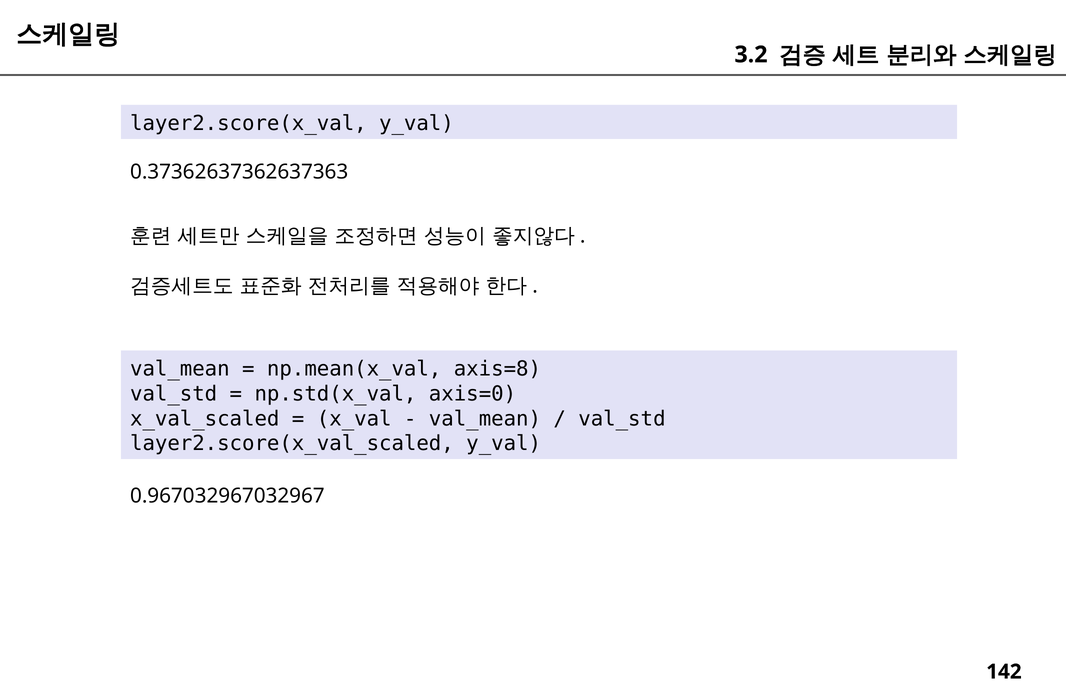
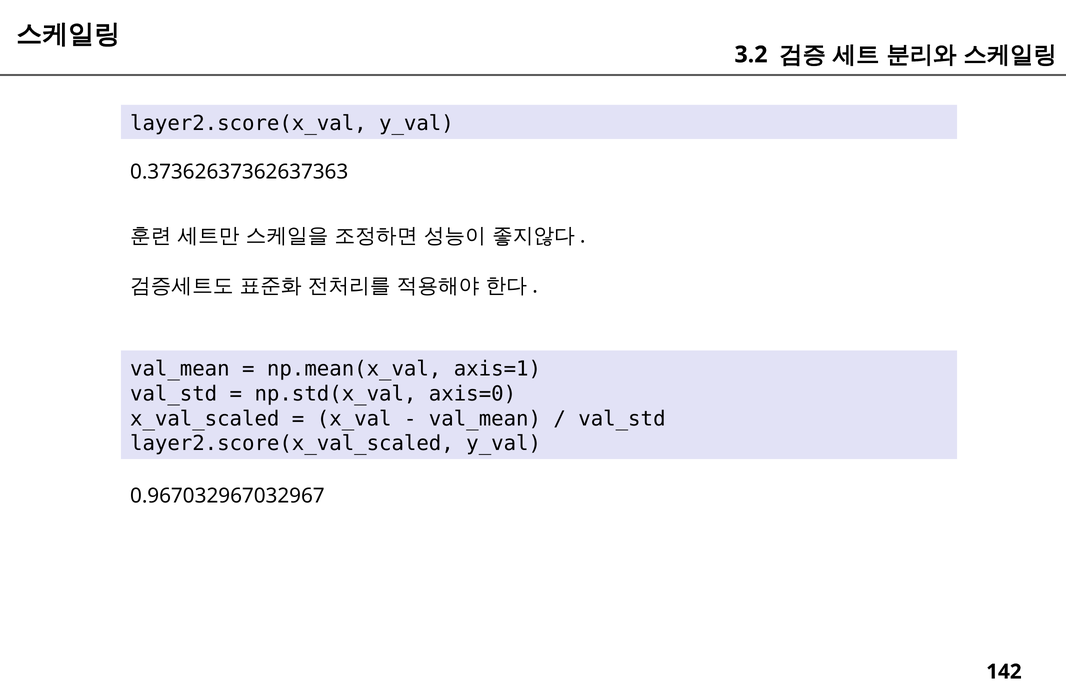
axis=8: axis=8 -> axis=1
